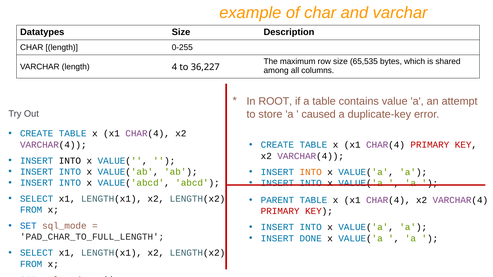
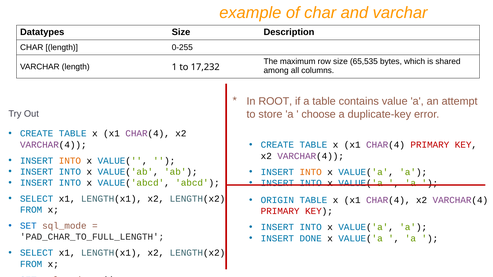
4: 4 -> 1
36,227: 36,227 -> 17,232
caused: caused -> choose
INTO at (70, 161) colour: black -> orange
PARENT: PARENT -> ORIGIN
